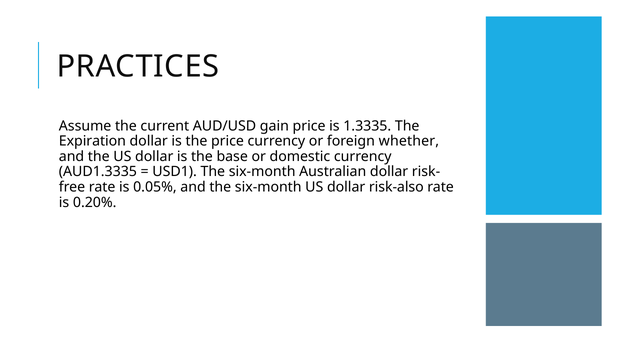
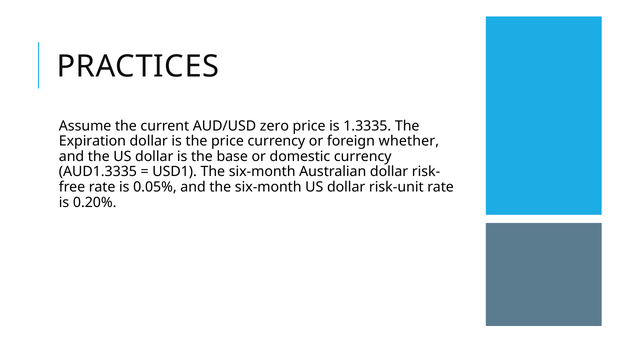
gain: gain -> zero
risk-also: risk-also -> risk-unit
